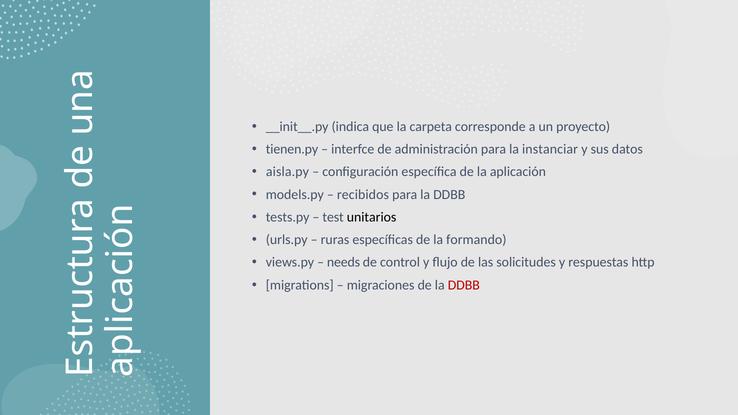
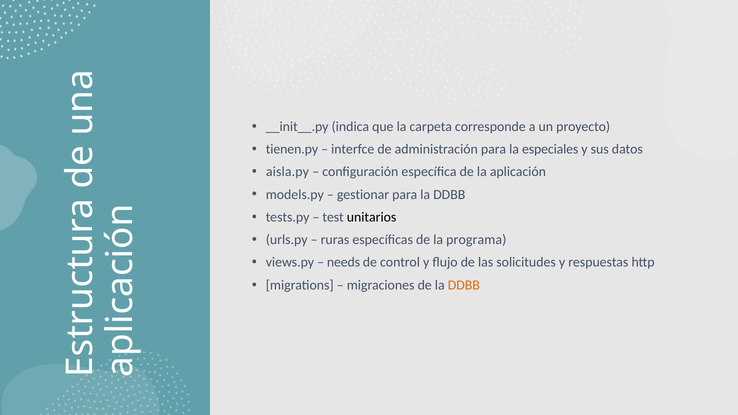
instanciar: instanciar -> especiales
recibidos: recibidos -> gestionar
formando: formando -> programa
DDBB at (464, 285) colour: red -> orange
